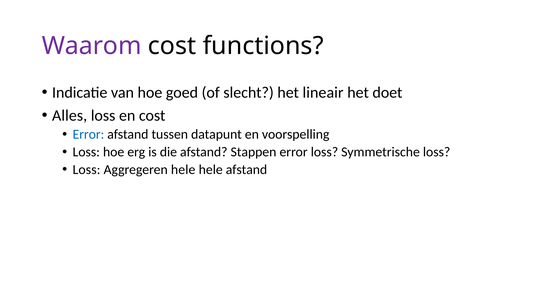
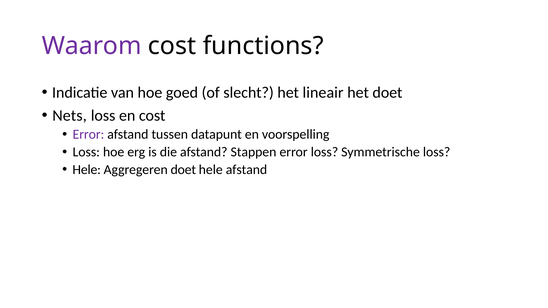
Alles: Alles -> Nets
Error at (88, 135) colour: blue -> purple
Loss at (87, 170): Loss -> Hele
Aggregeren hele: hele -> doet
